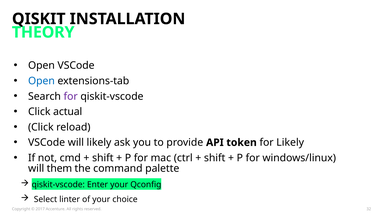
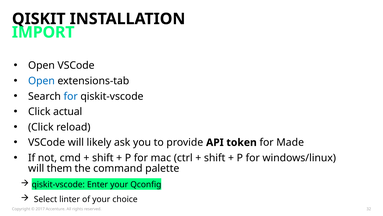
THEORY: THEORY -> IMPORT
for at (71, 96) colour: purple -> blue
for Likely: Likely -> Made
